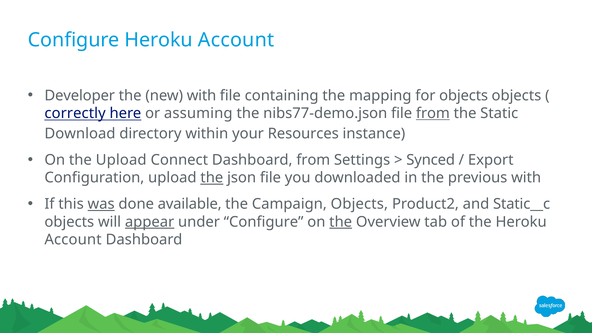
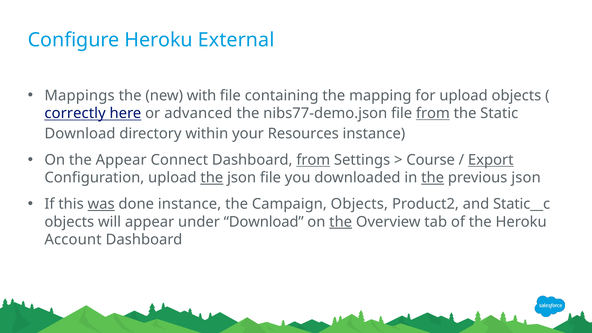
Configure Heroku Account: Account -> External
Developer: Developer -> Mappings
for objects: objects -> upload
assuming: assuming -> advanced
the Upload: Upload -> Appear
from at (313, 160) underline: none -> present
Synced: Synced -> Course
Export underline: none -> present
the at (433, 178) underline: none -> present
previous with: with -> json
done available: available -> instance
appear at (150, 222) underline: present -> none
under Configure: Configure -> Download
